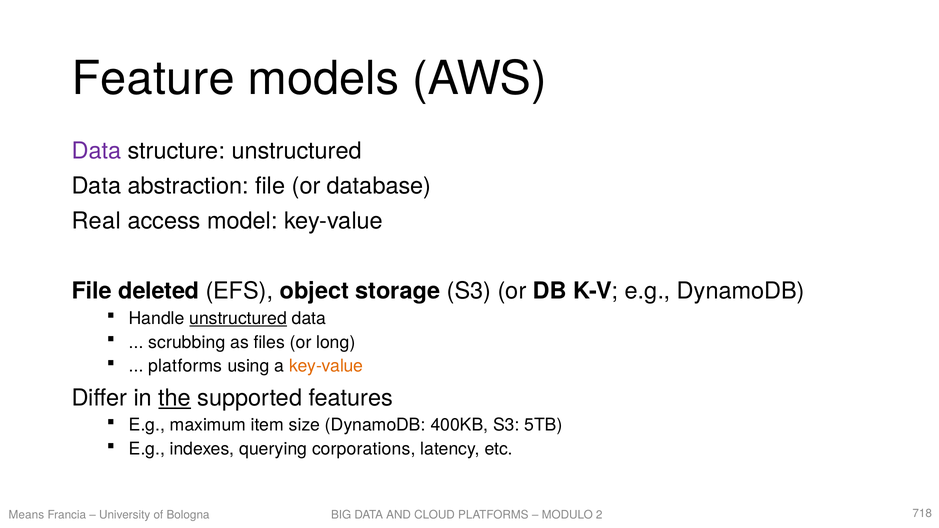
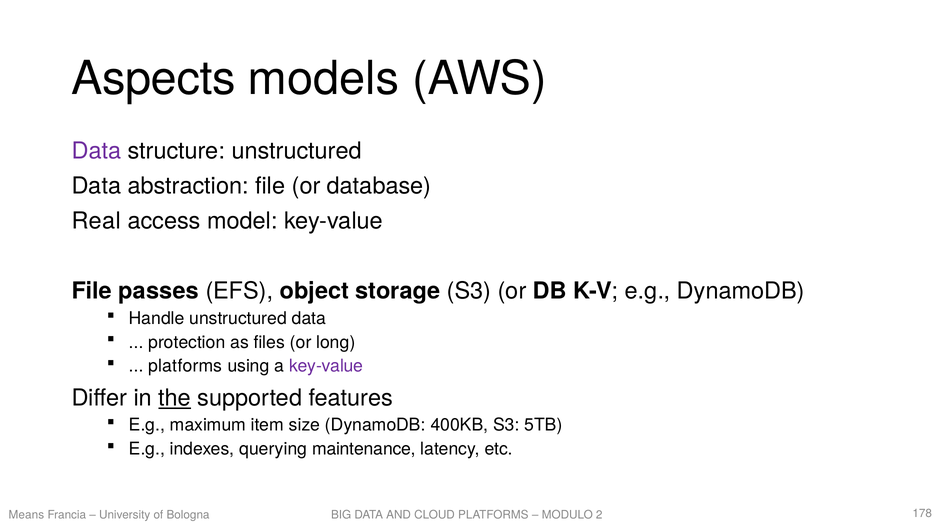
Feature: Feature -> Aspects
deleted: deleted -> passes
unstructured at (238, 318) underline: present -> none
scrubbing: scrubbing -> protection
key-value at (326, 366) colour: orange -> purple
corporations: corporations -> maintenance
718: 718 -> 178
